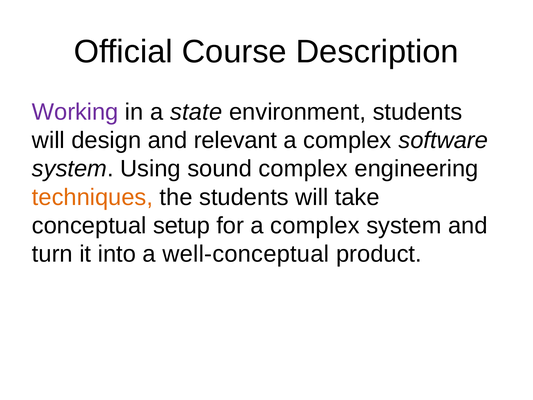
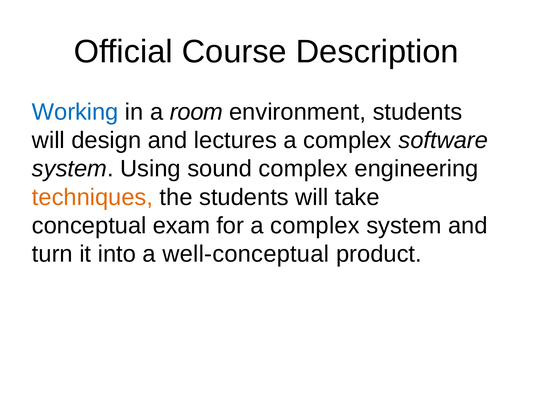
Working colour: purple -> blue
state: state -> room
relevant: relevant -> lectures
setup: setup -> exam
